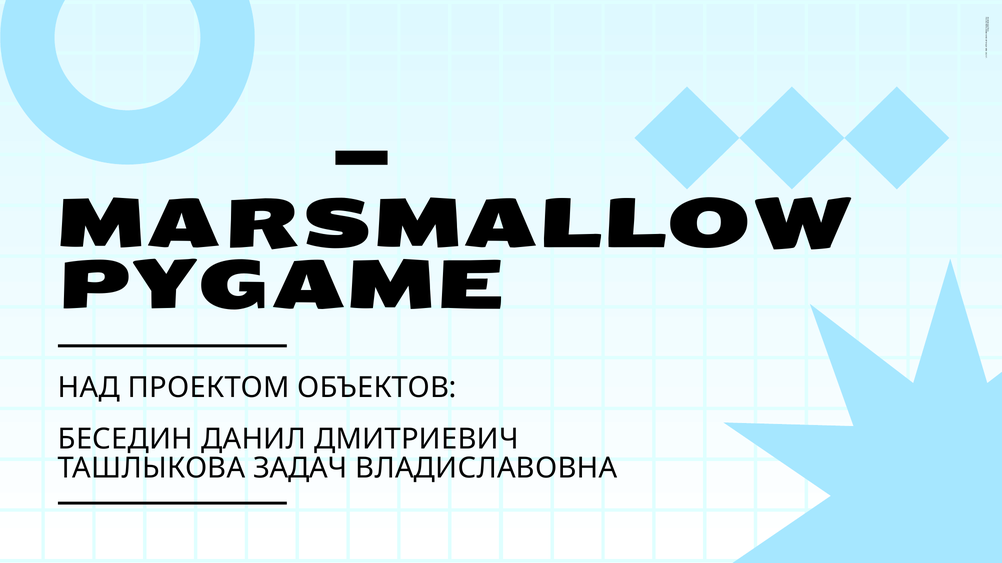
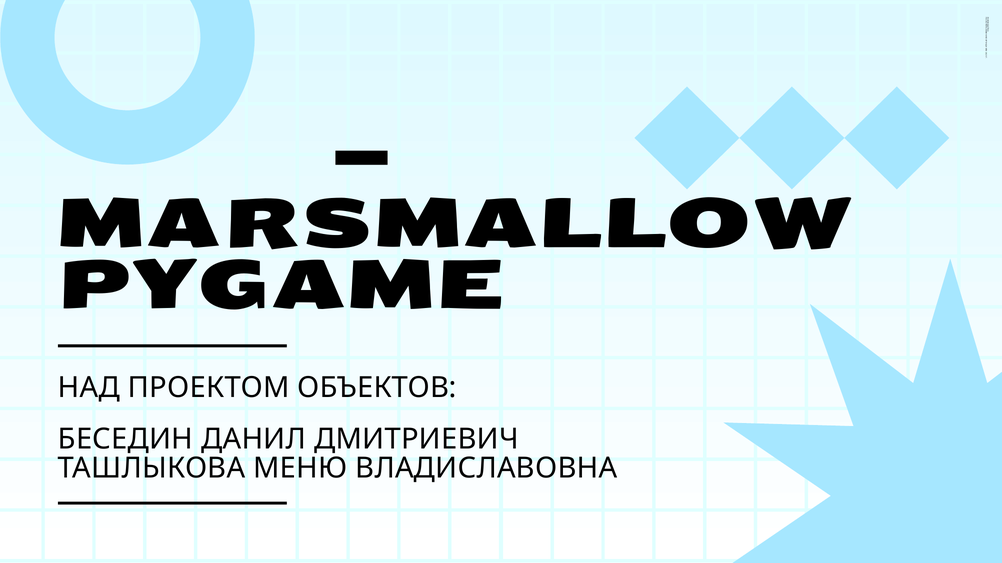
ЗАДАЧ: ЗАДАЧ -> МЕНЮ
